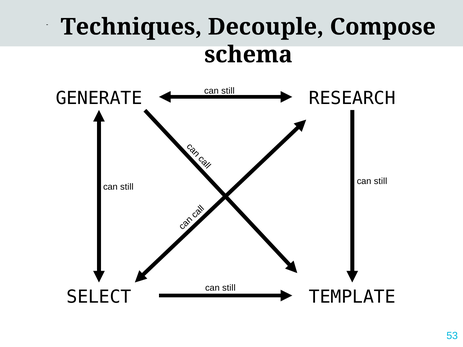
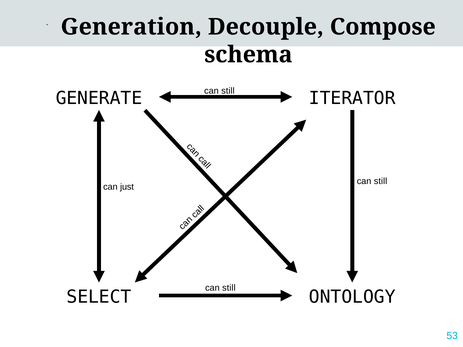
Techniques: Techniques -> Generation
RESEARCH: RESEARCH -> ITERATOR
still at (127, 187): still -> just
TEMPLATE: TEMPLATE -> ONTOLOGY
